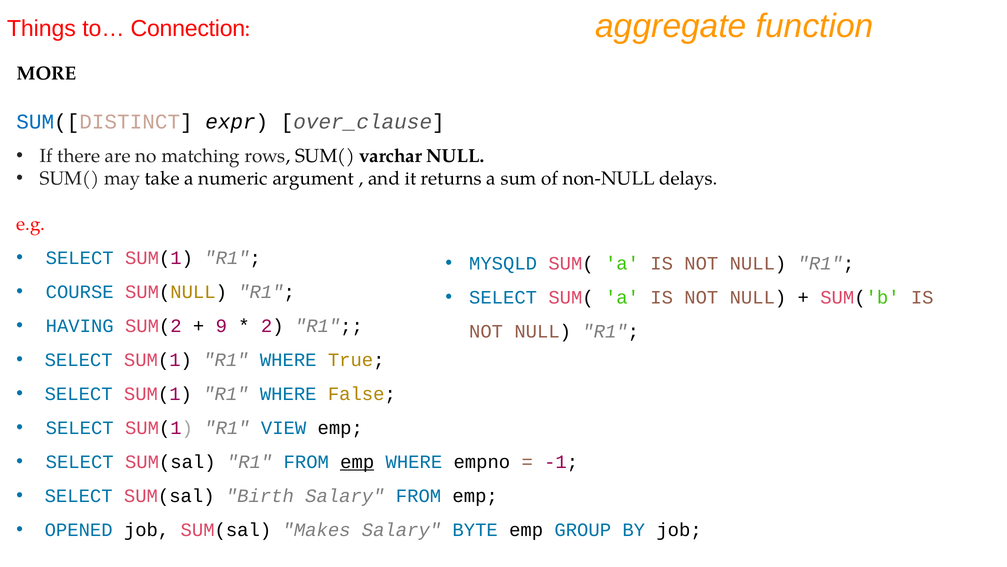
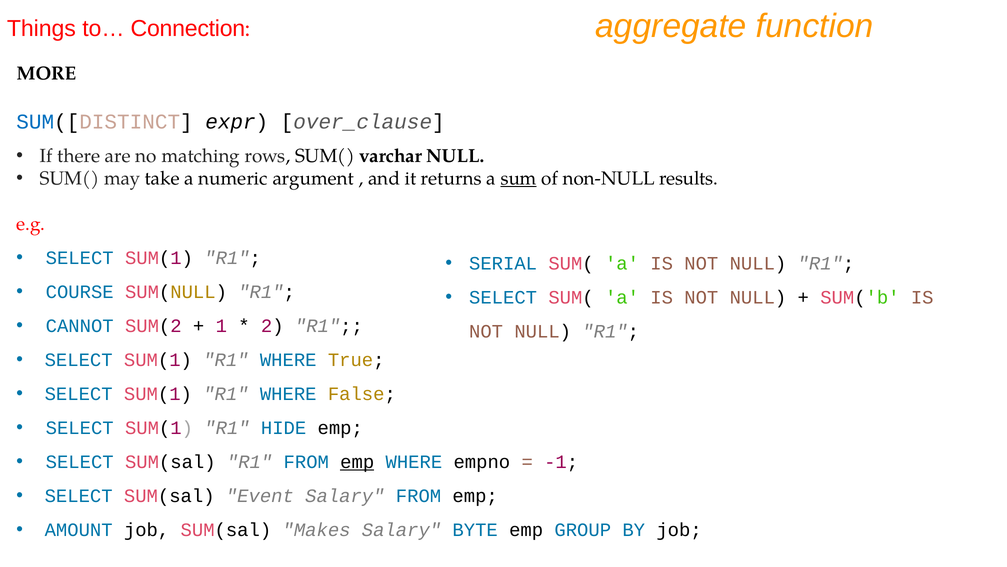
sum underline: none -> present
delays: delays -> results
MYSQLD: MYSQLD -> SERIAL
HAVING: HAVING -> CANNOT
9: 9 -> 1
VIEW: VIEW -> HIDE
Birth: Birth -> Event
OPENED: OPENED -> AMOUNT
